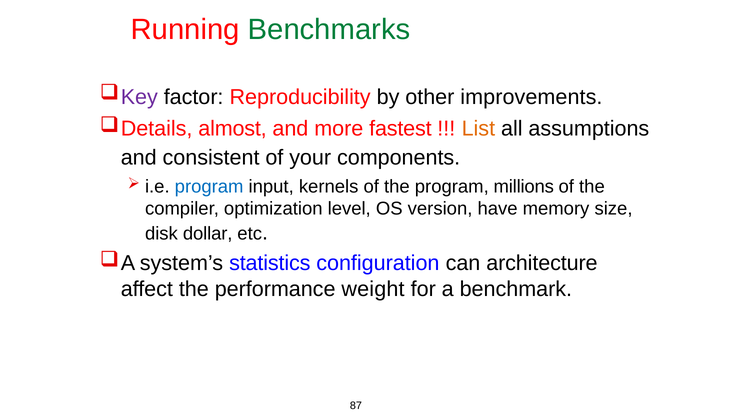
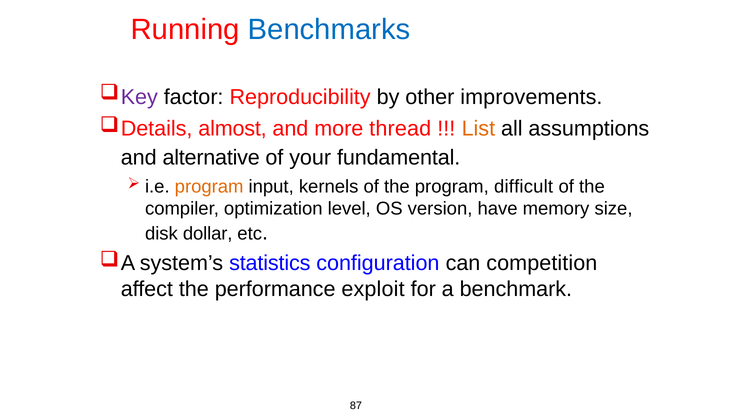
Benchmarks colour: green -> blue
fastest: fastest -> thread
consistent: consistent -> alternative
components: components -> fundamental
program at (209, 186) colour: blue -> orange
millions: millions -> difficult
architecture: architecture -> competition
weight: weight -> exploit
